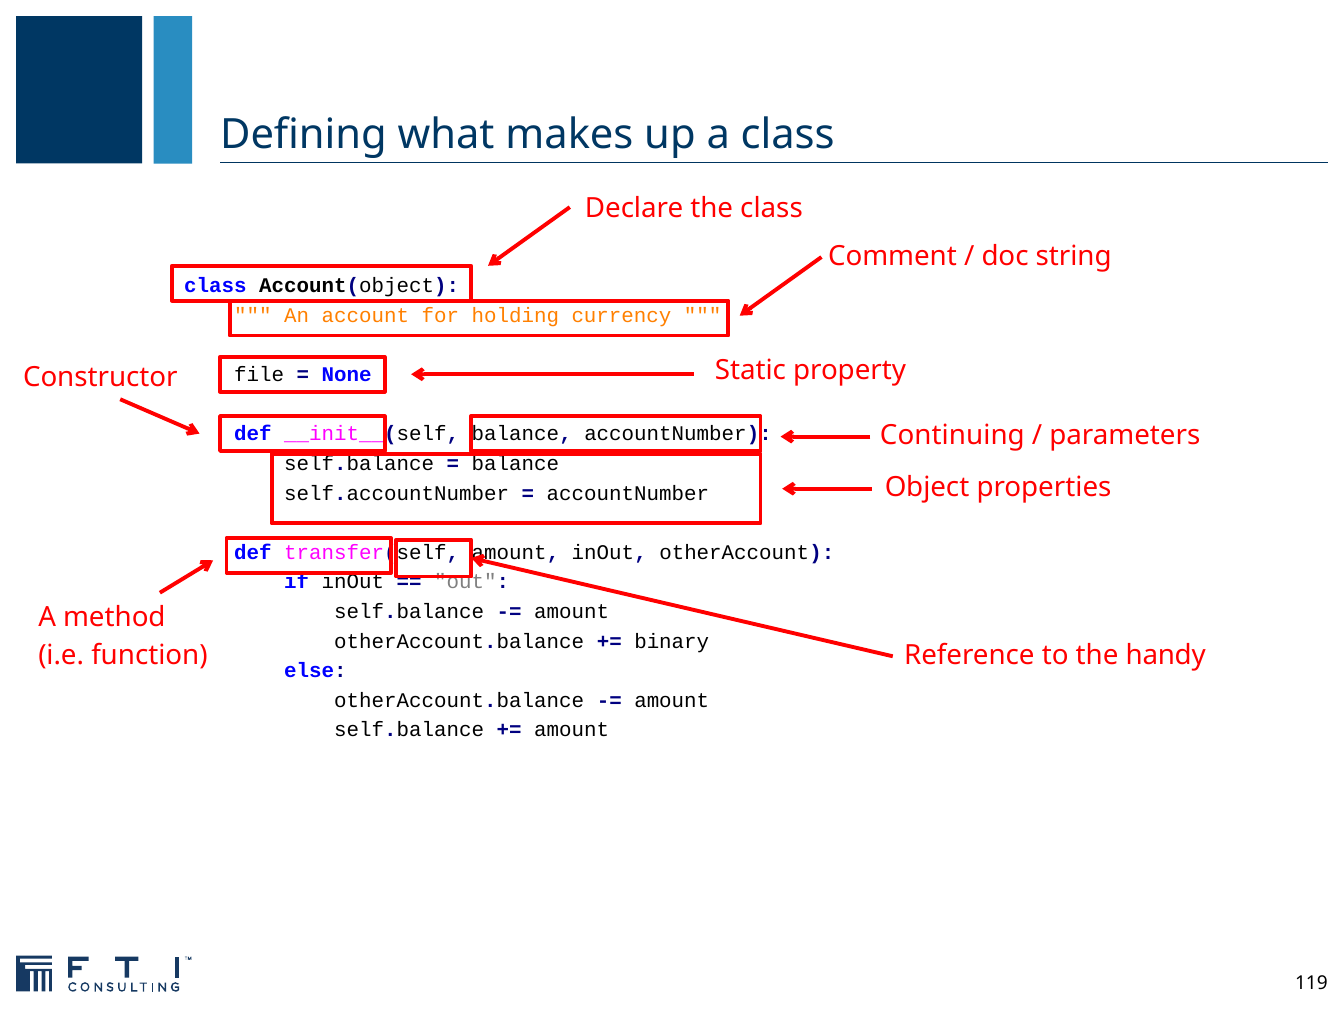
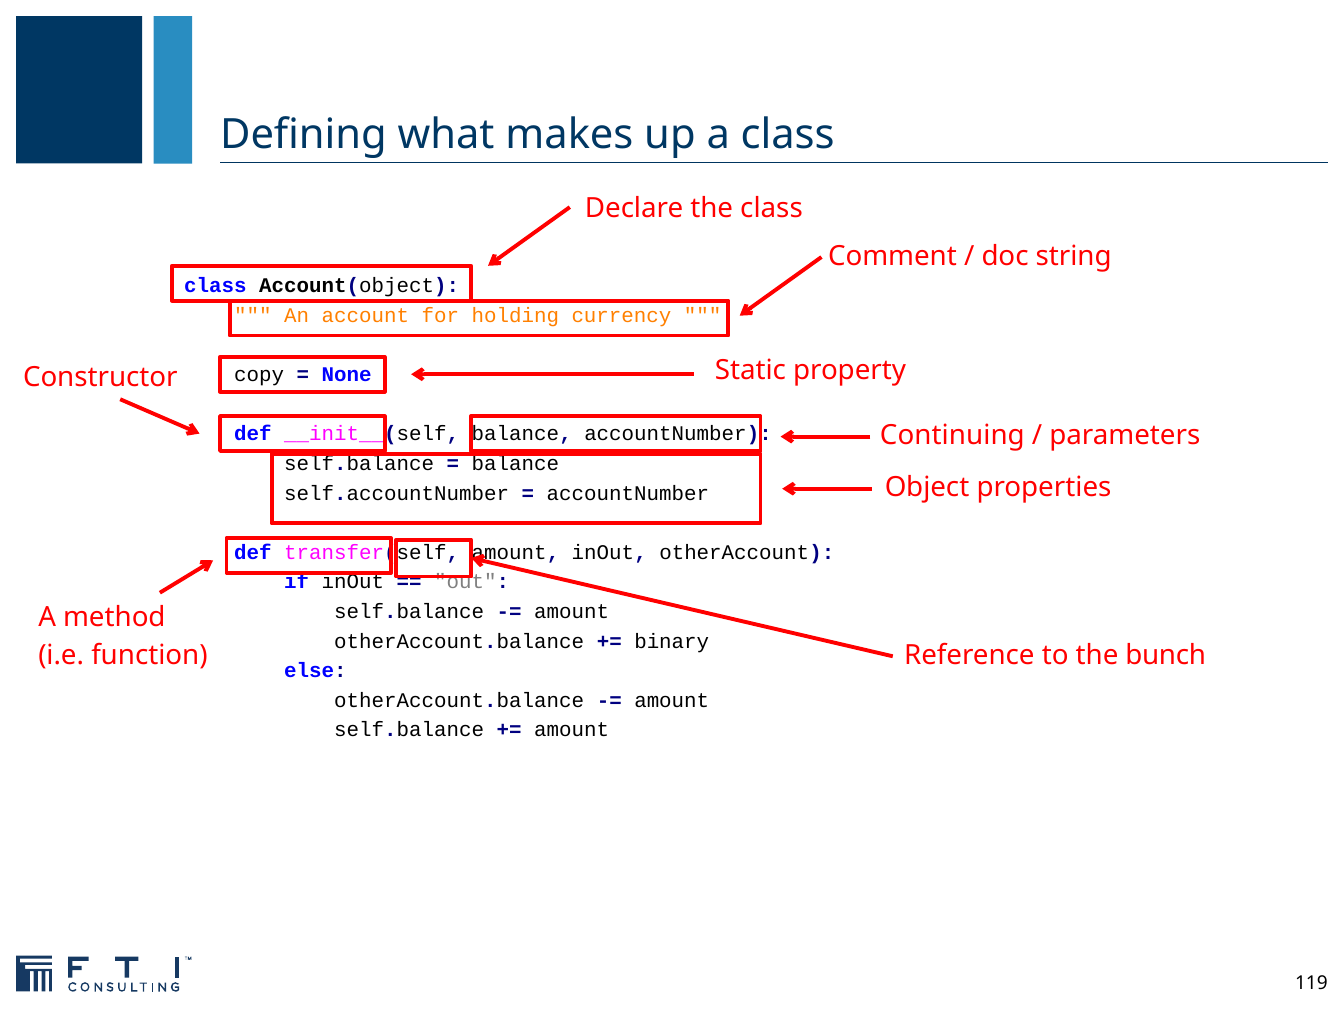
file: file -> copy
handy: handy -> bunch
